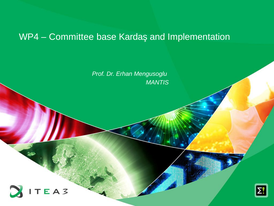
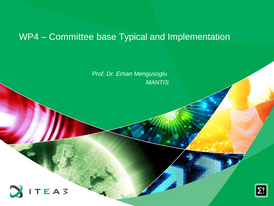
Kardaş: Kardaş -> Typical
